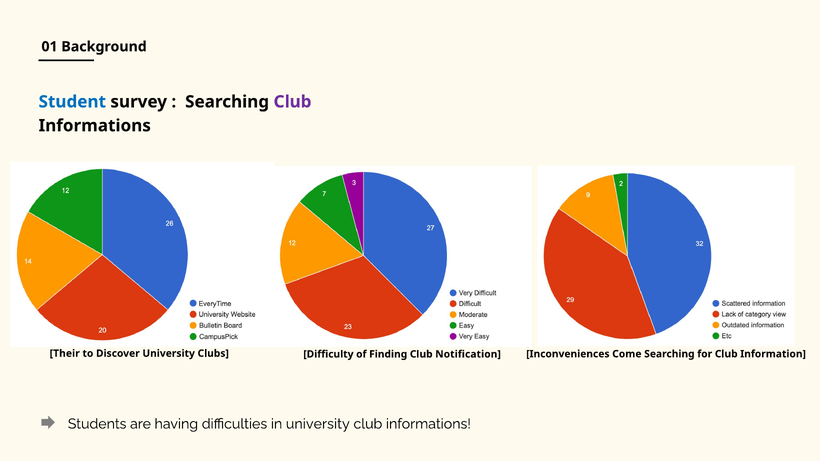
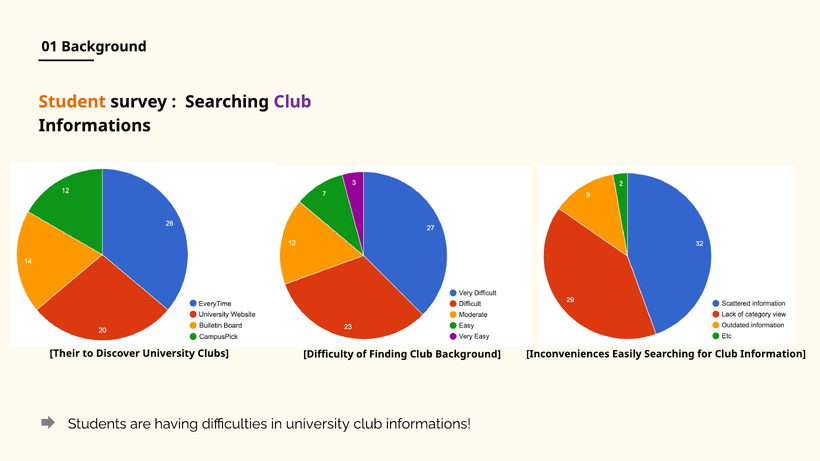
Student colour: blue -> orange
Club Notification: Notification -> Background
Come: Come -> Easily
